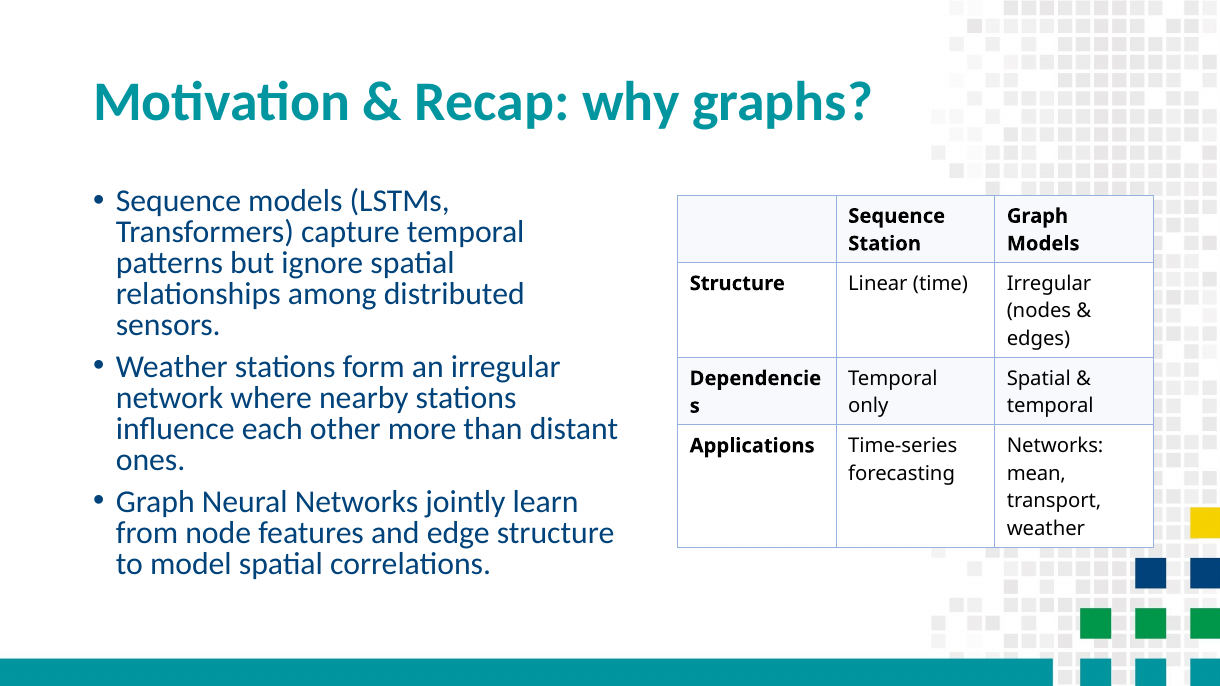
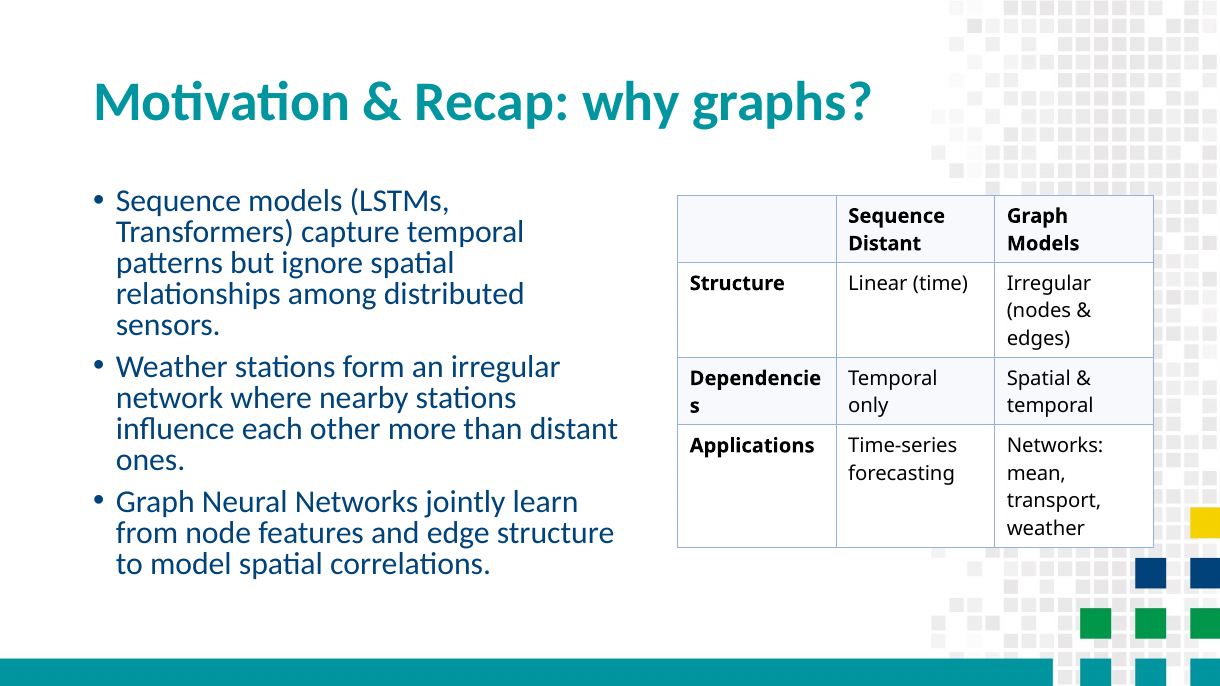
Station at (885, 244): Station -> Distant
